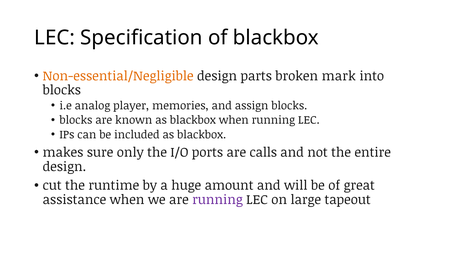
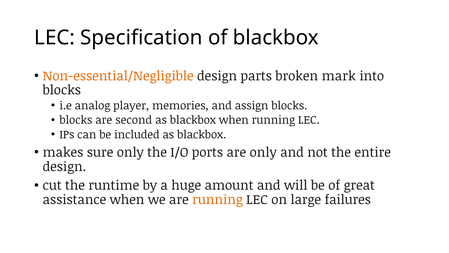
known: known -> second
are calls: calls -> only
running at (217, 199) colour: purple -> orange
tapeout: tapeout -> failures
